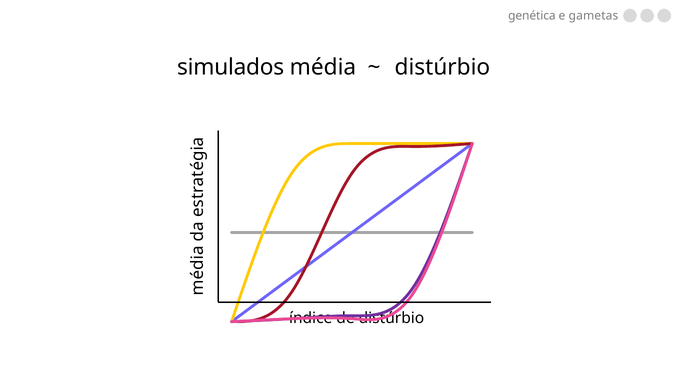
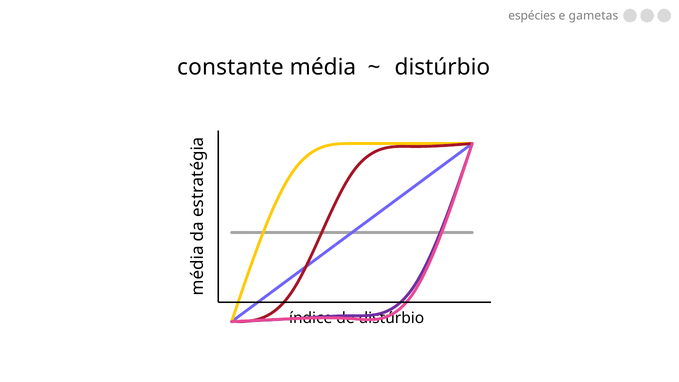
genética: genética -> espécies
simulados: simulados -> constante
